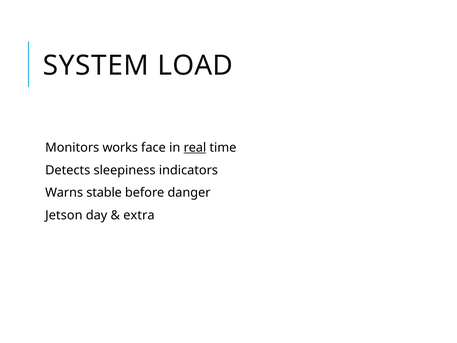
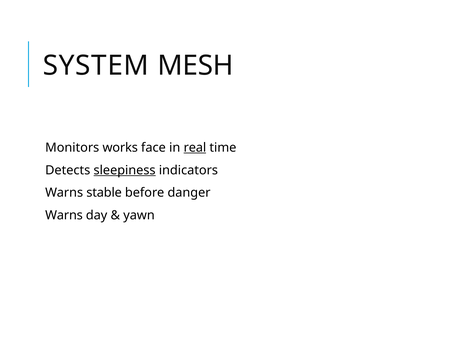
LOAD: LOAD -> MESH
sleepiness underline: none -> present
Jetson at (64, 215): Jetson -> Warns
extra: extra -> yawn
